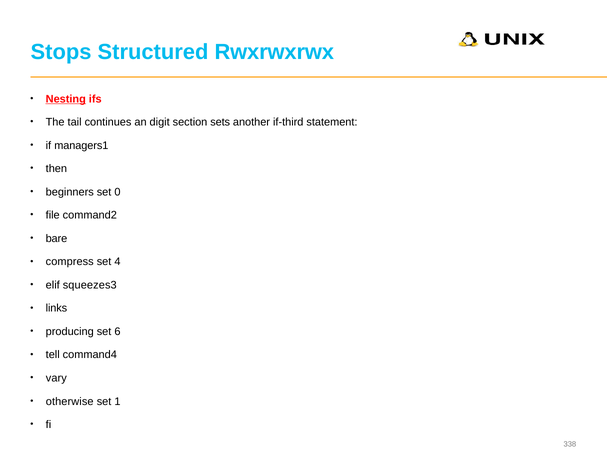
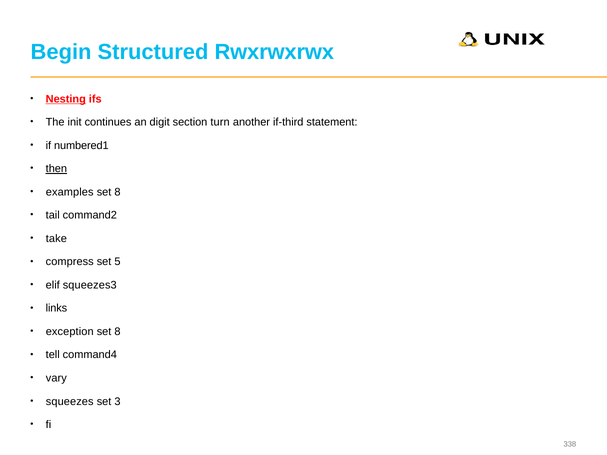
Stops: Stops -> Begin
tail: tail -> init
sets: sets -> turn
managers1: managers1 -> numbered1
then underline: none -> present
beginners: beginners -> examples
0 at (117, 192): 0 -> 8
file: file -> tail
bare: bare -> take
4: 4 -> 5
producing: producing -> exception
6 at (117, 332): 6 -> 8
otherwise: otherwise -> squeezes
1: 1 -> 3
